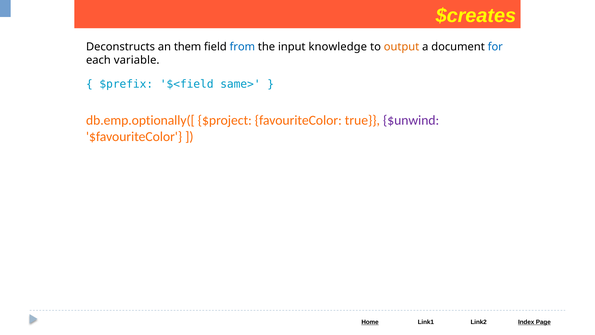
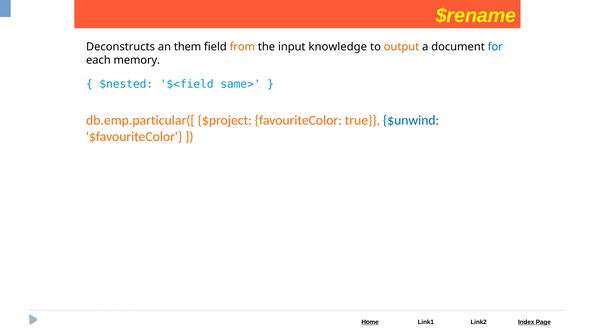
$creates: $creates -> $rename
from colour: blue -> orange
variable: variable -> memory
$prefix: $prefix -> $nested
db.emp.optionally([: db.emp.optionally([ -> db.emp.particular([
$unwind colour: purple -> blue
